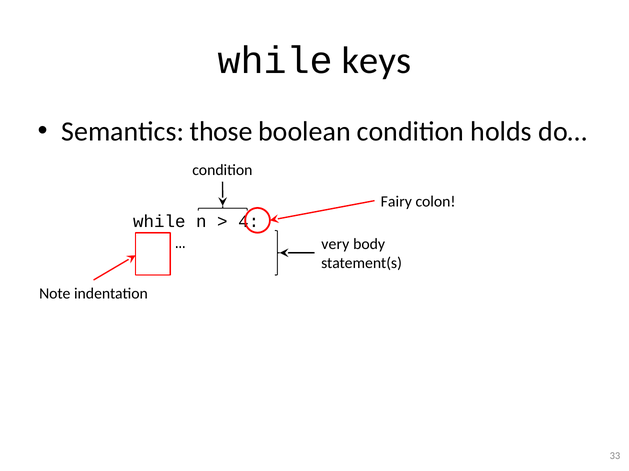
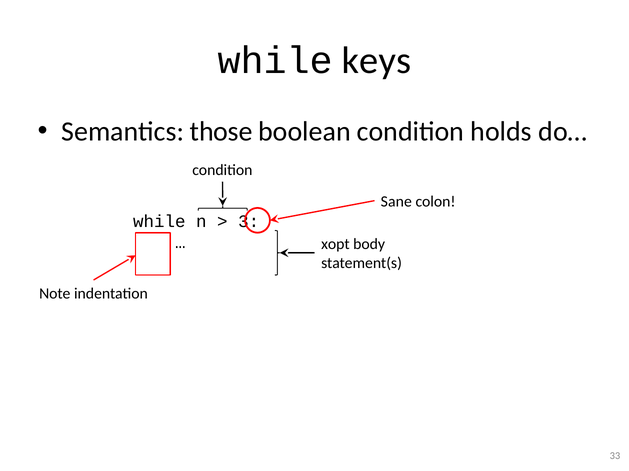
Fairy: Fairy -> Sane
4: 4 -> 3
very: very -> xopt
